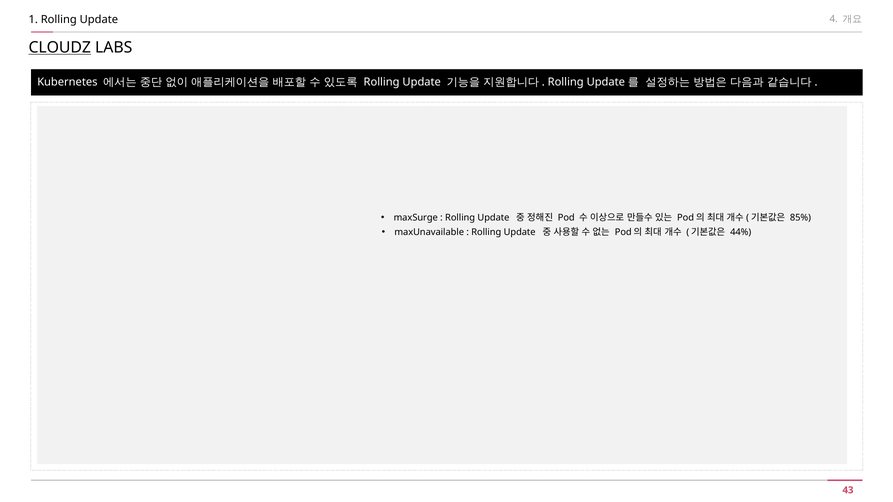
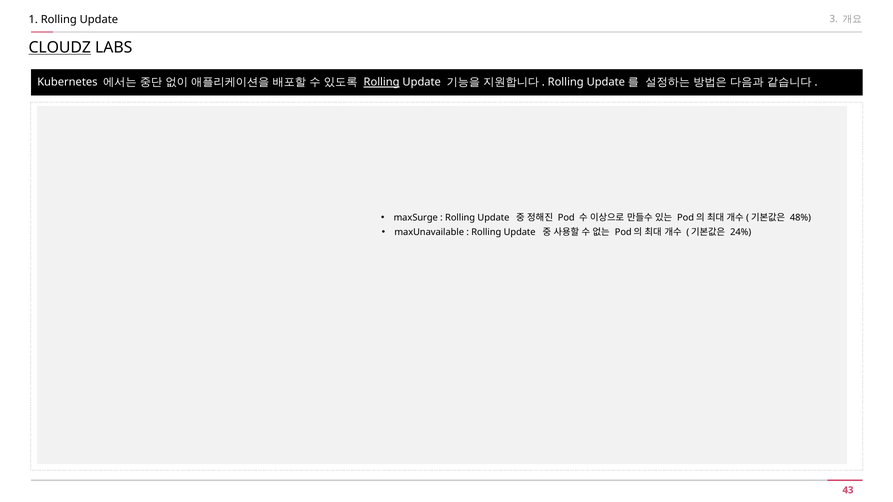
4: 4 -> 3
Rolling at (382, 82) underline: none -> present
85%: 85% -> 48%
44%: 44% -> 24%
